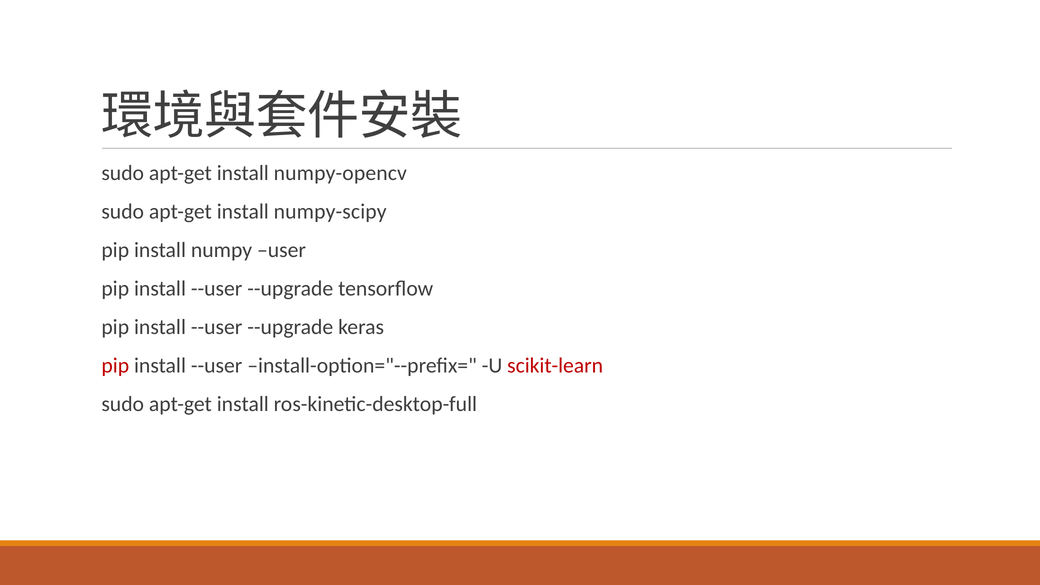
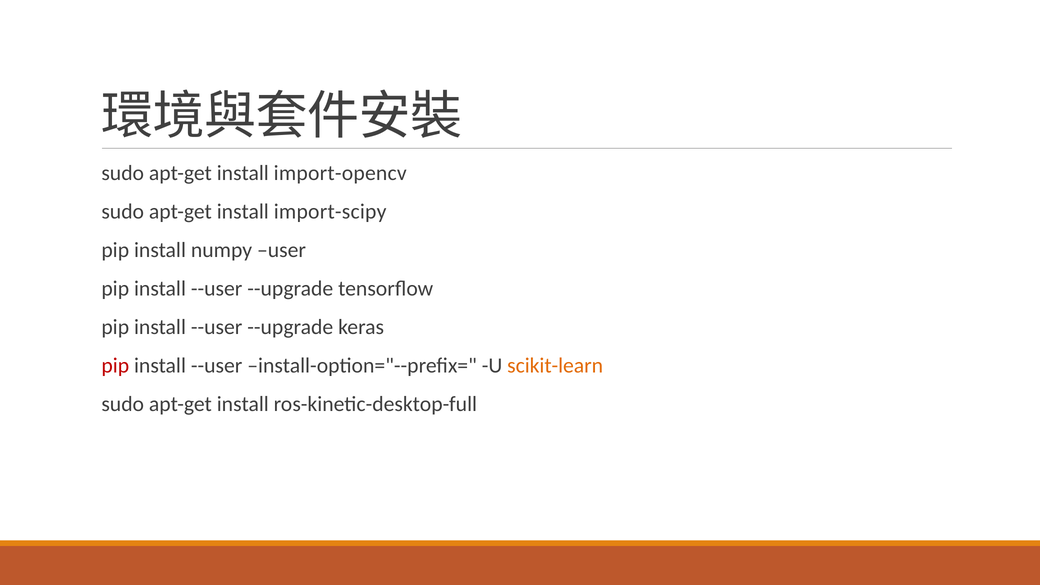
numpy-opencv: numpy-opencv -> import-opencv
numpy-scipy: numpy-scipy -> import-scipy
scikit-learn colour: red -> orange
